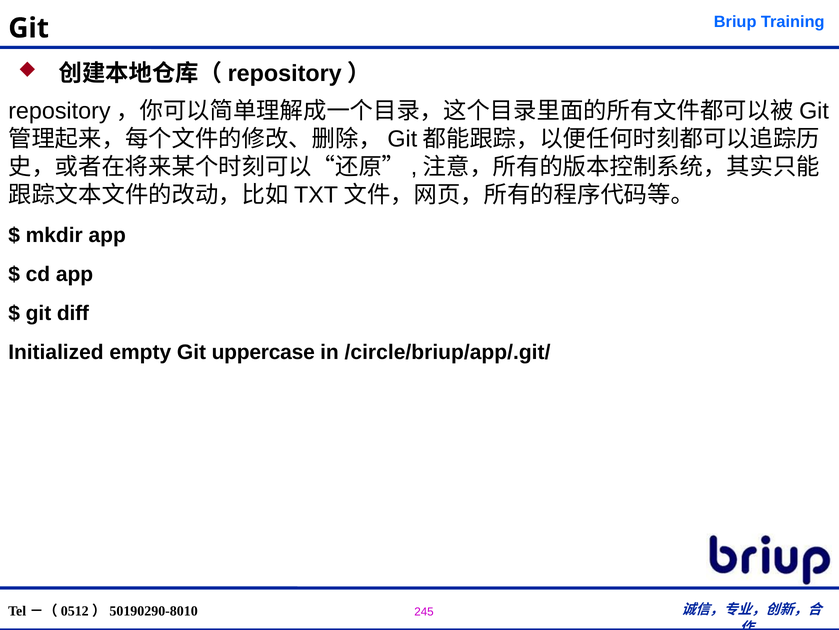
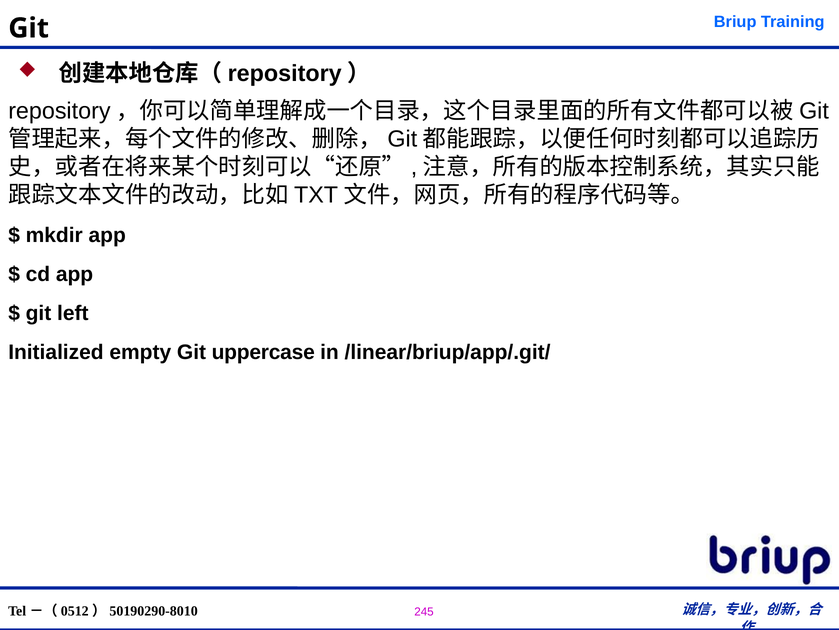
diff: diff -> left
/circle/briup/app/.git/: /circle/briup/app/.git/ -> /linear/briup/app/.git/
